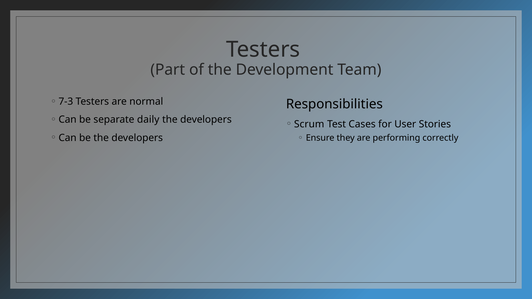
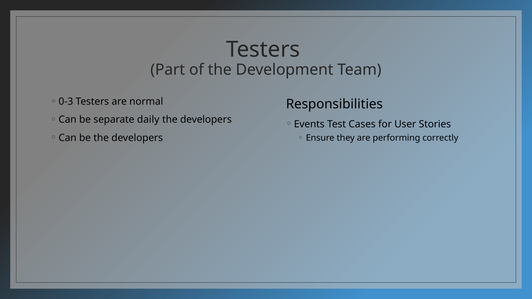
7-3: 7-3 -> 0-3
Scrum: Scrum -> Events
